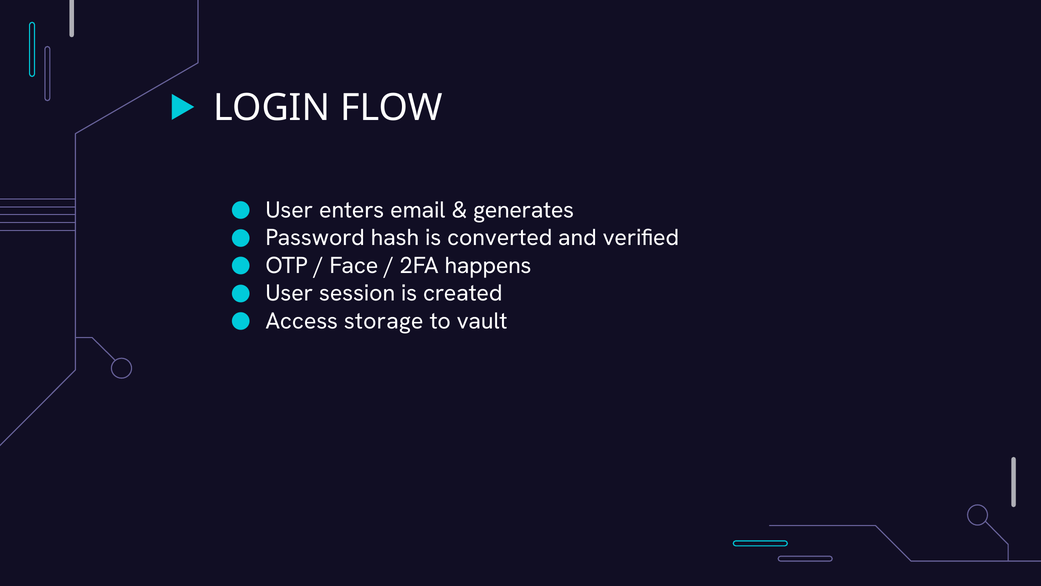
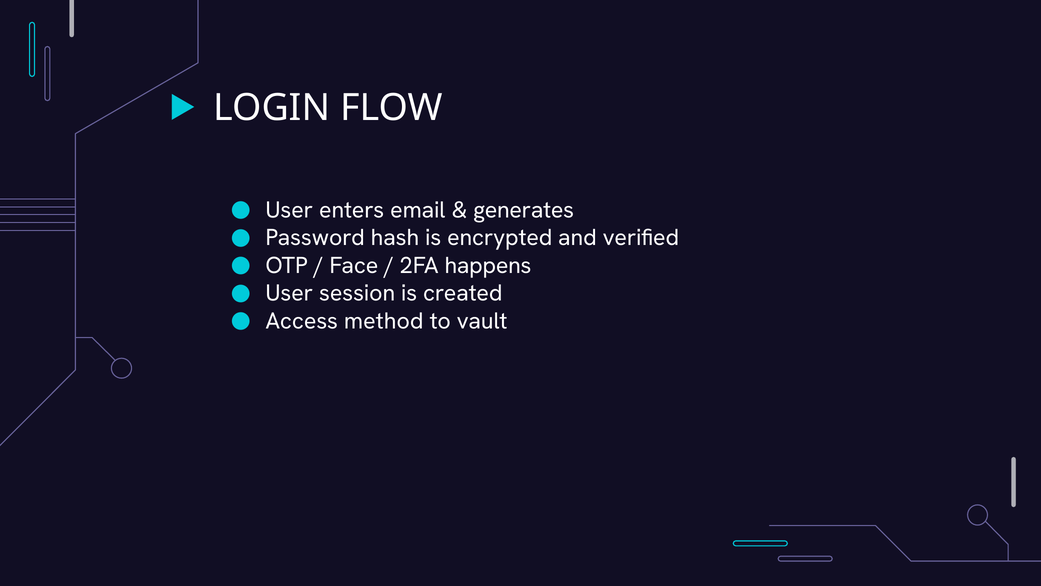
converted: converted -> encrypted
storage: storage -> method
